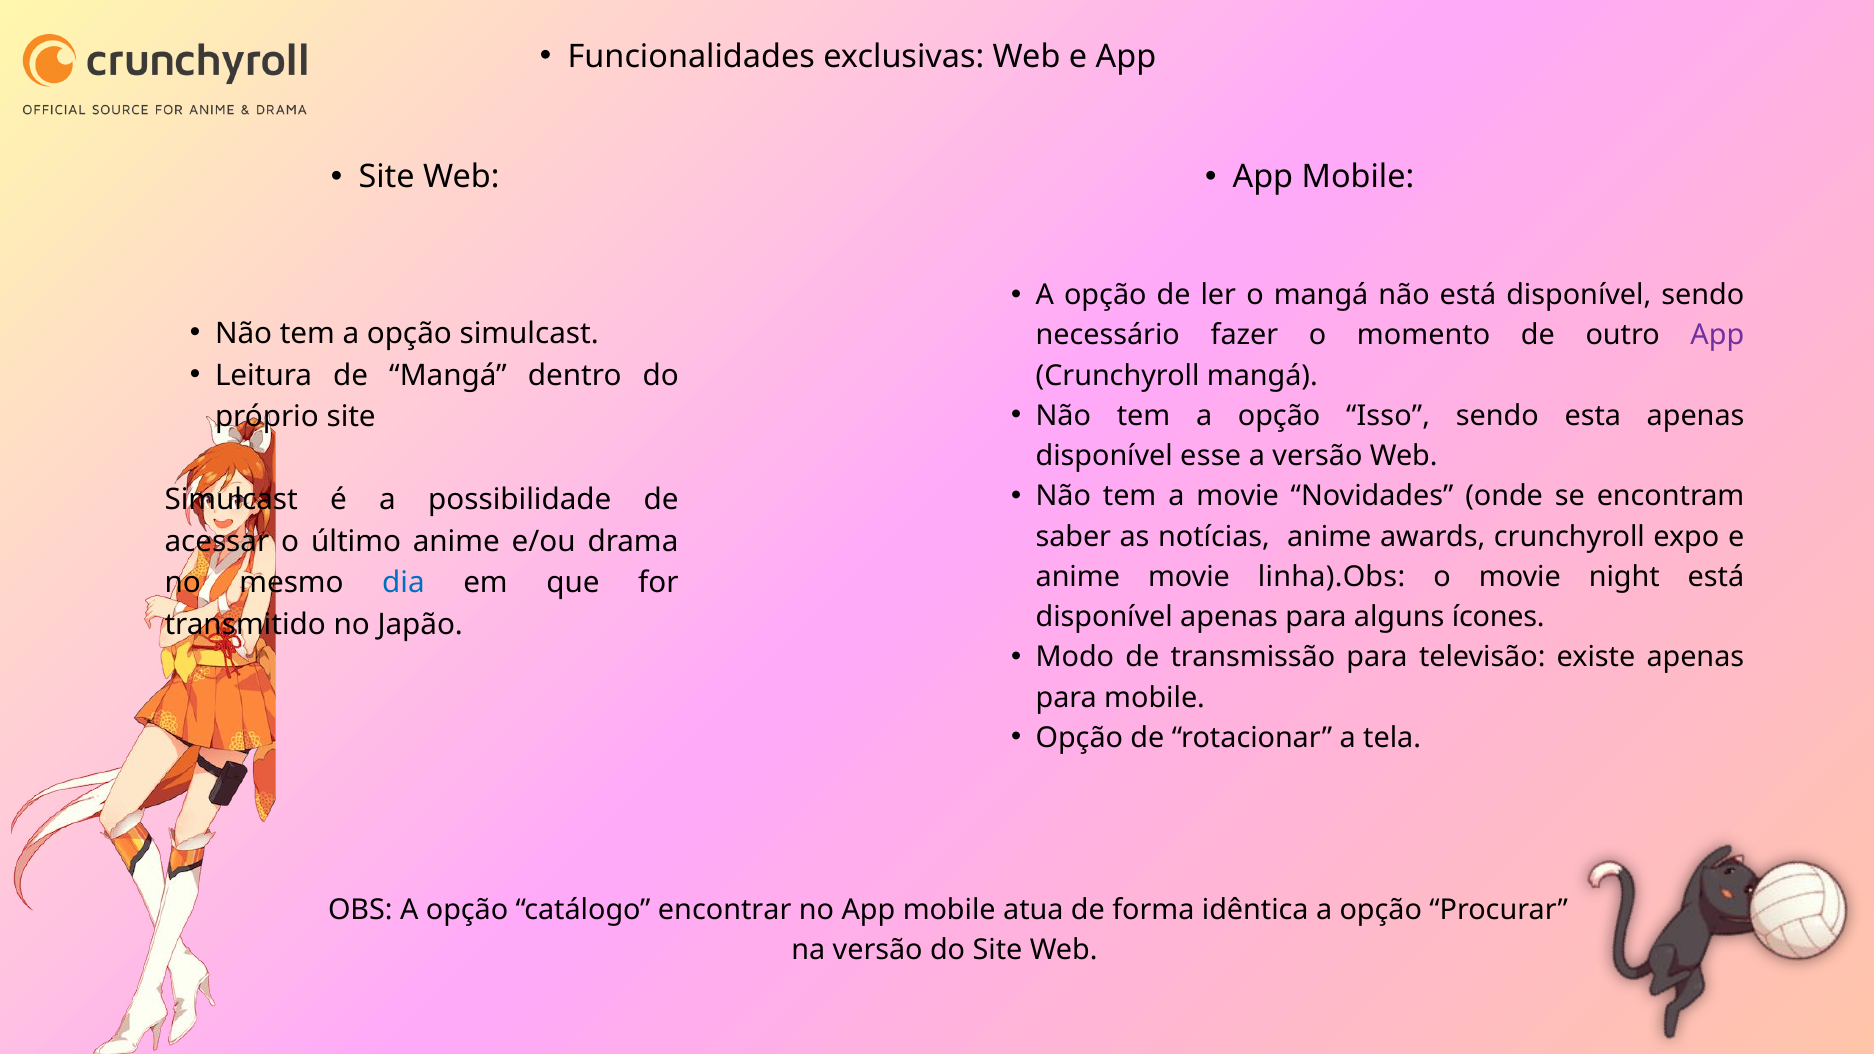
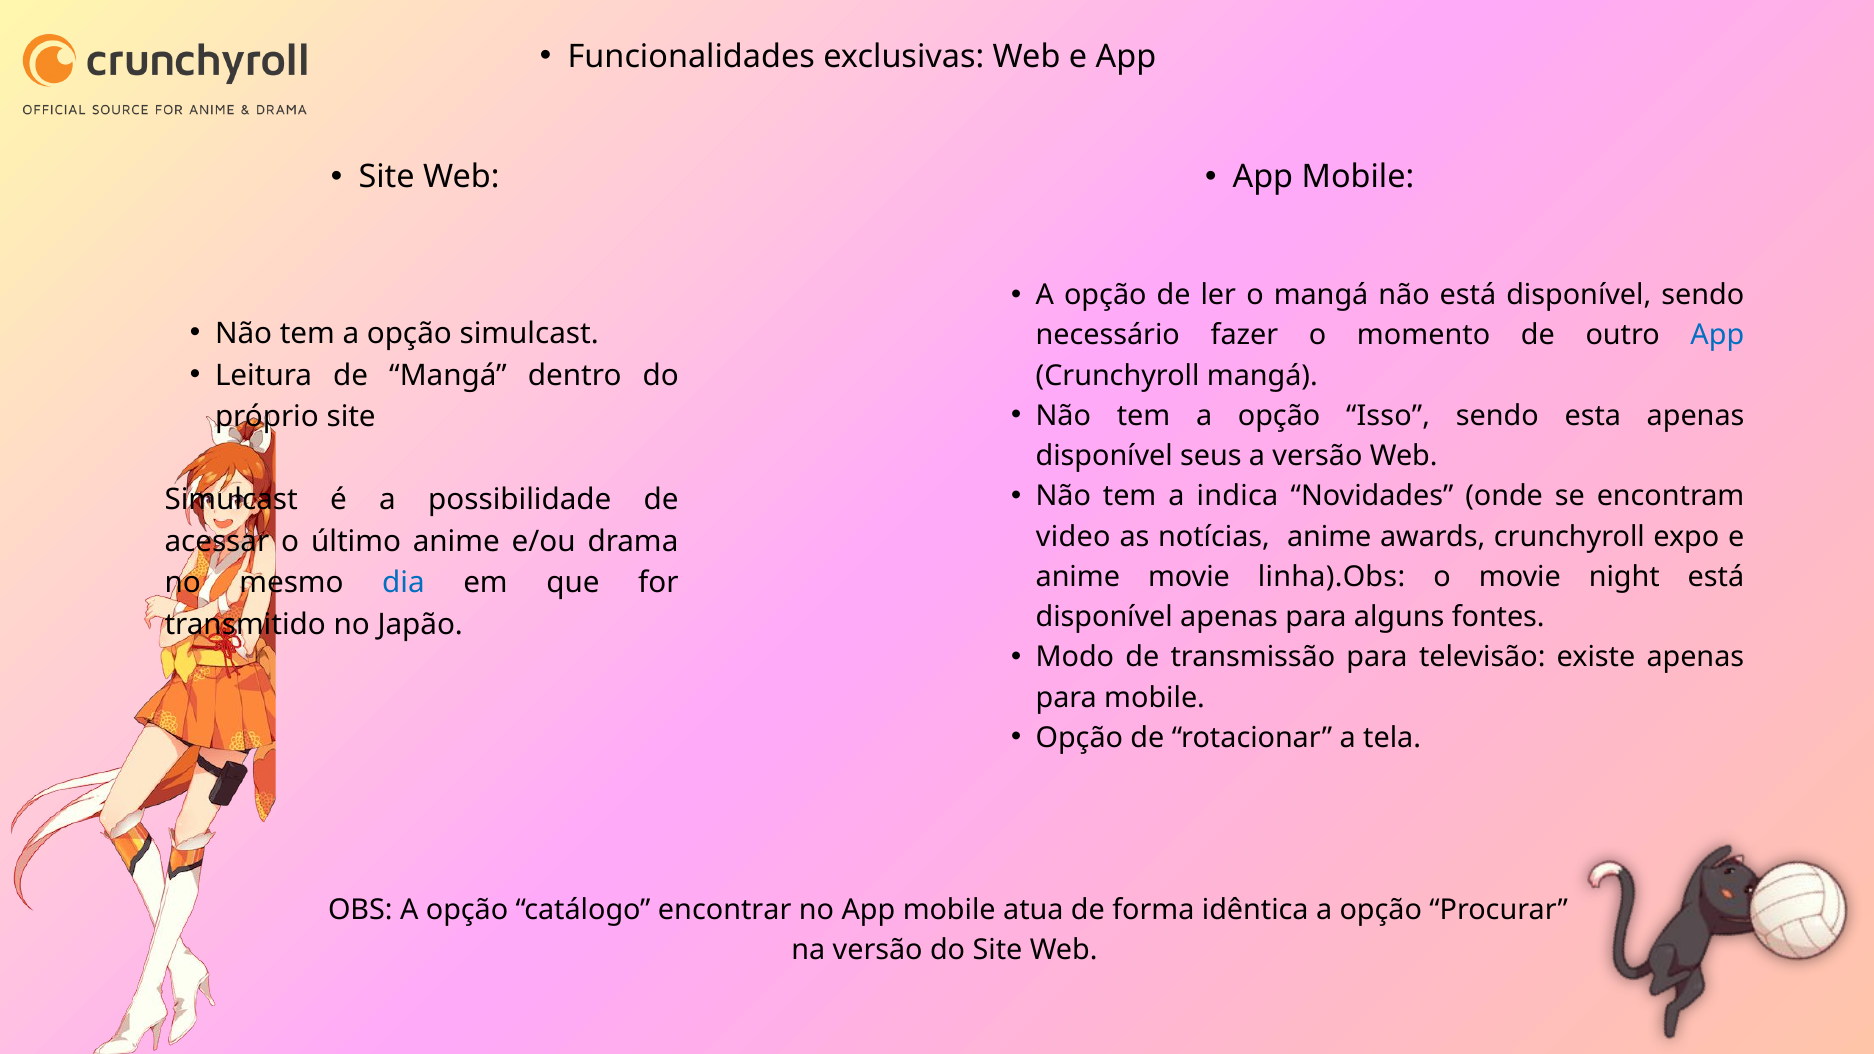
App at (1717, 336) colour: purple -> blue
esse: esse -> seus
a movie: movie -> indica
saber: saber -> video
ícones: ícones -> fontes
